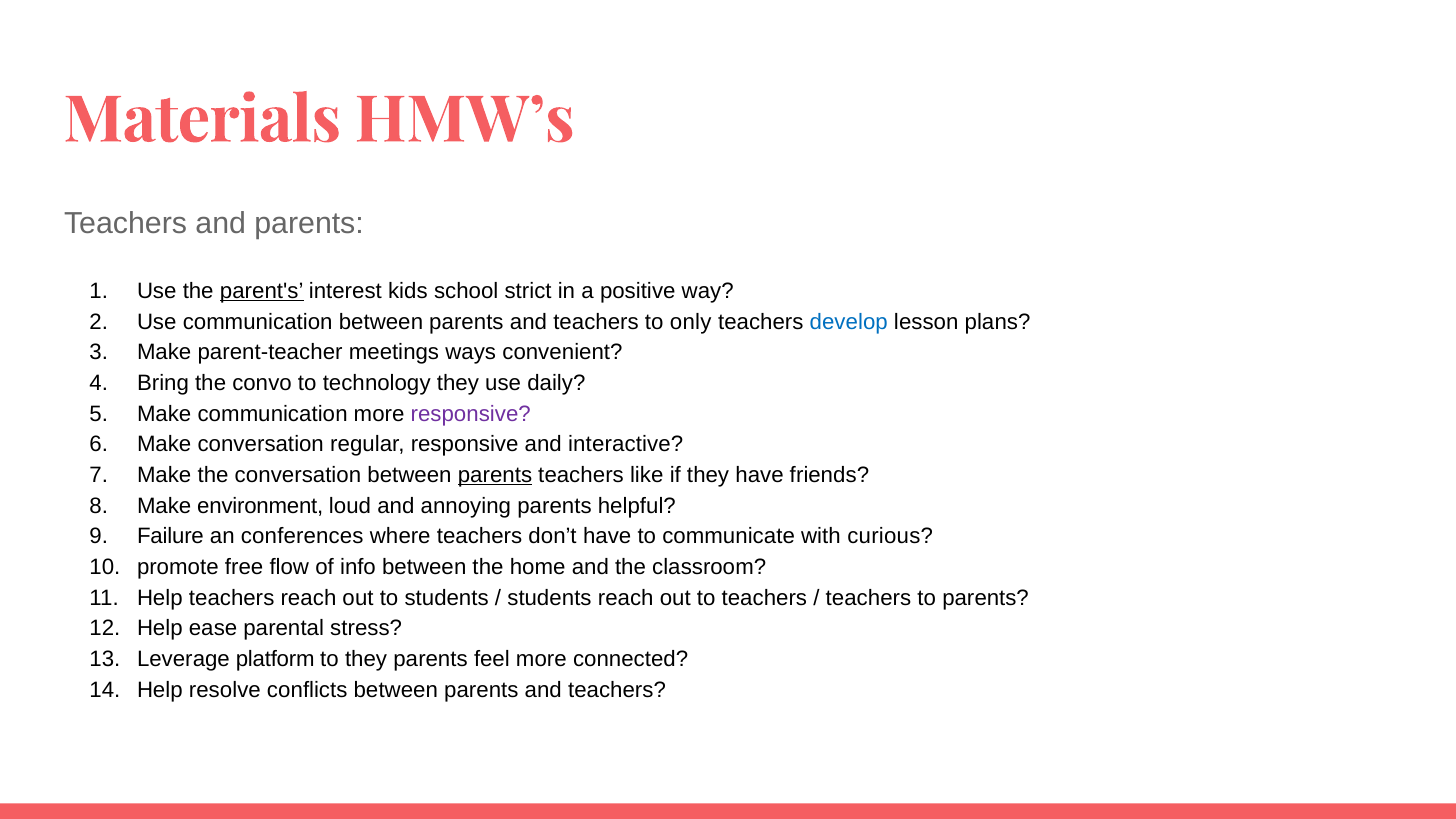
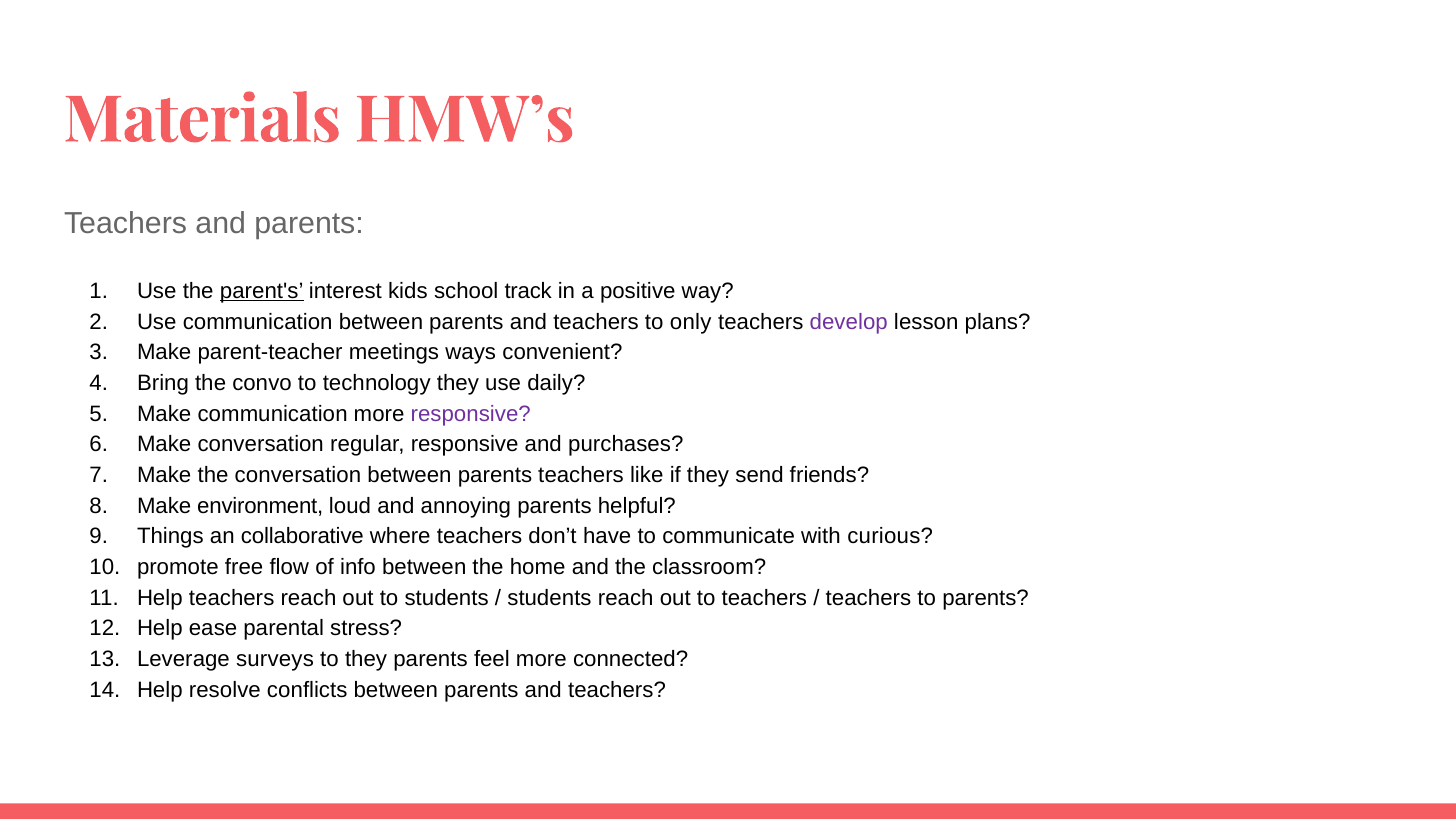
strict: strict -> track
develop colour: blue -> purple
interactive: interactive -> purchases
parents at (495, 475) underline: present -> none
they have: have -> send
Failure: Failure -> Things
conferences: conferences -> collaborative
platform: platform -> surveys
